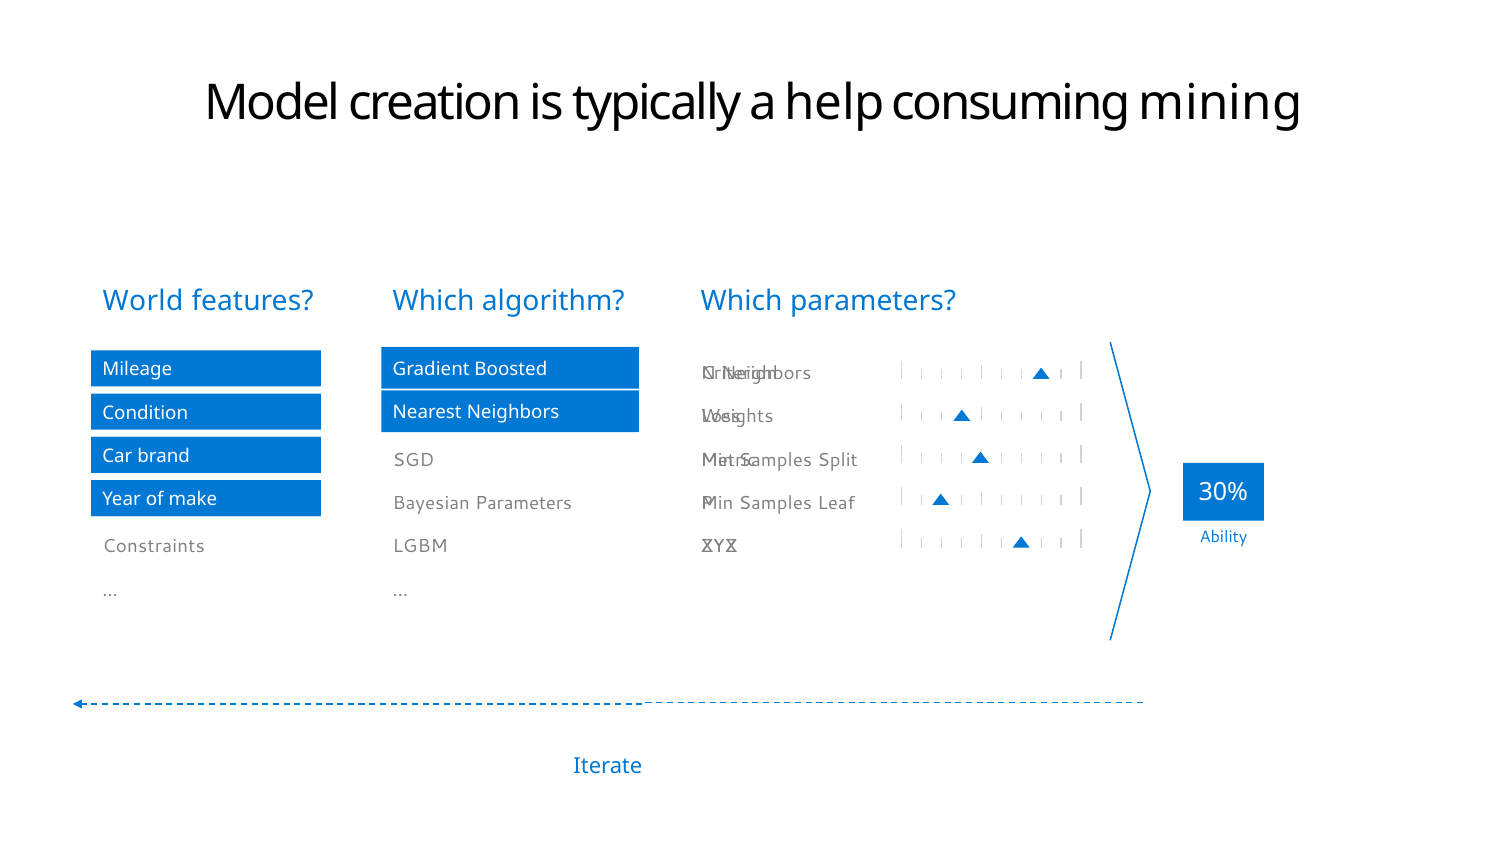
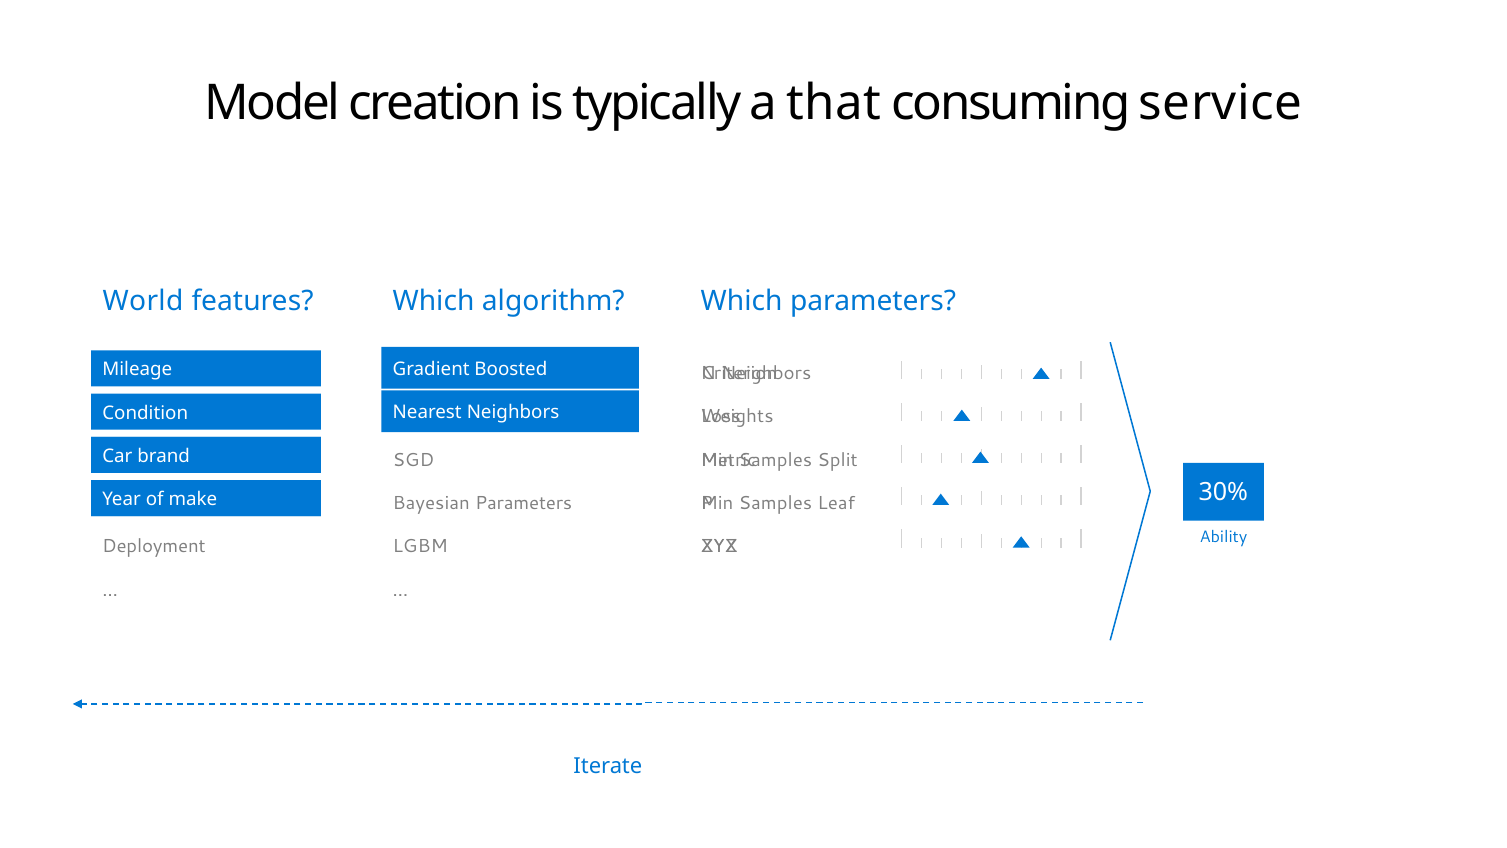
help: help -> that
mining: mining -> service
Constraints: Constraints -> Deployment
